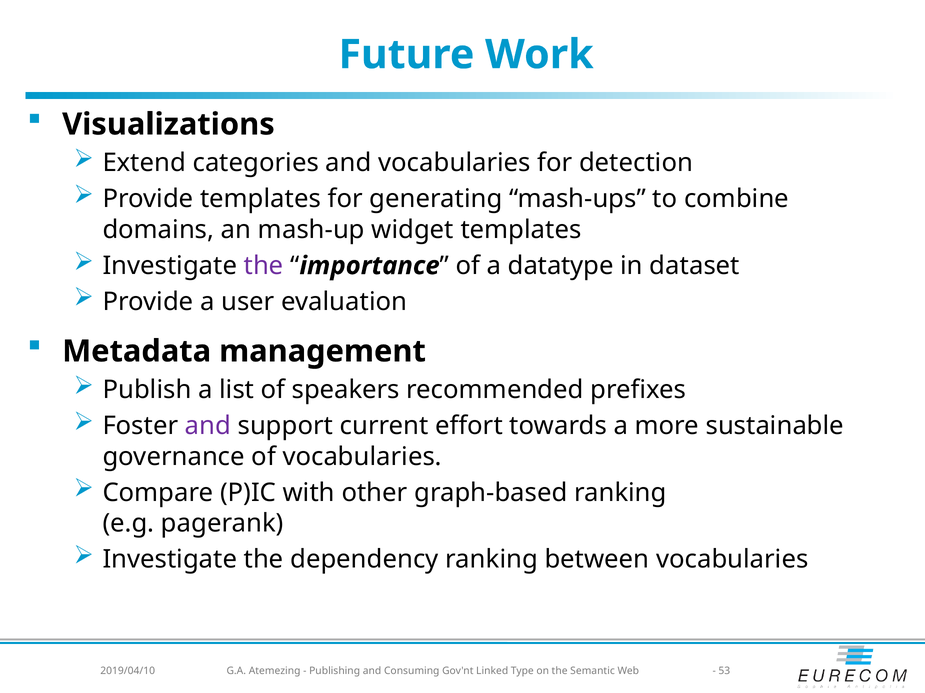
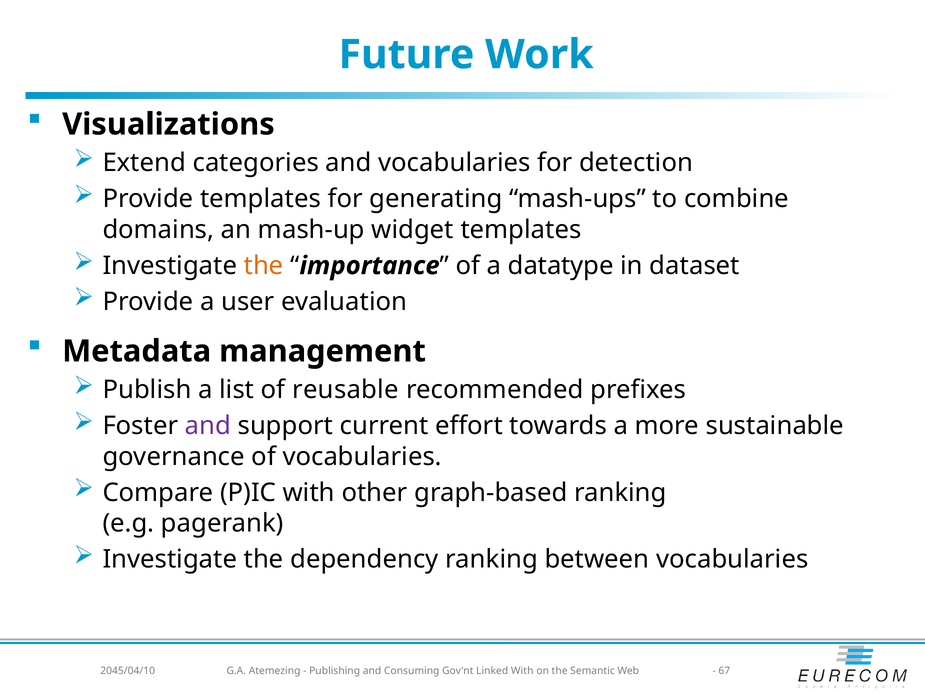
the at (264, 266) colour: purple -> orange
speakers: speakers -> reusable
2019/04/10: 2019/04/10 -> 2045/04/10
Linked Type: Type -> With
53: 53 -> 67
